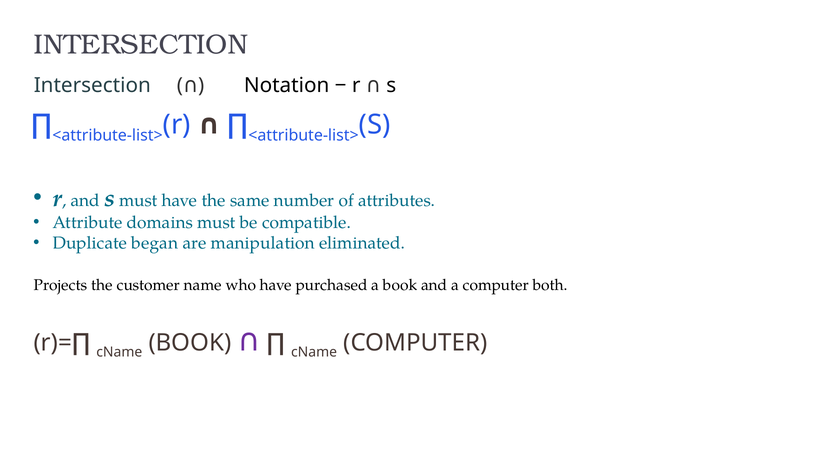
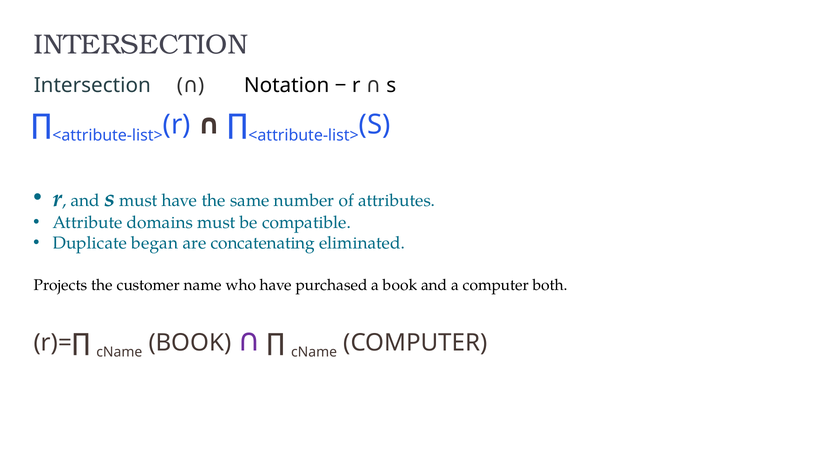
manipulation: manipulation -> concatenating
